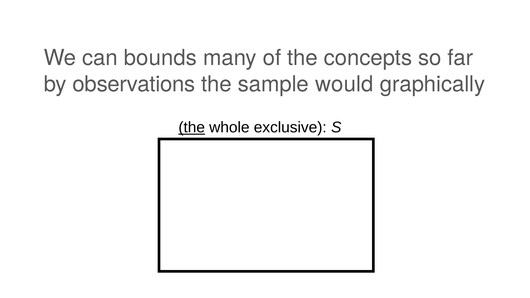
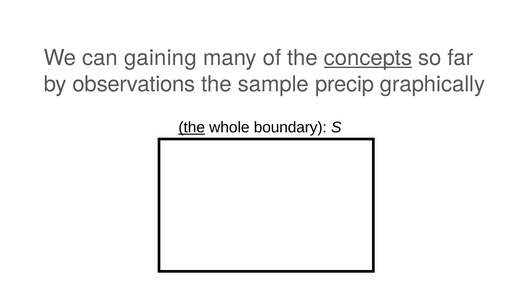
bounds: bounds -> gaining
concepts underline: none -> present
would: would -> precip
exclusive: exclusive -> boundary
